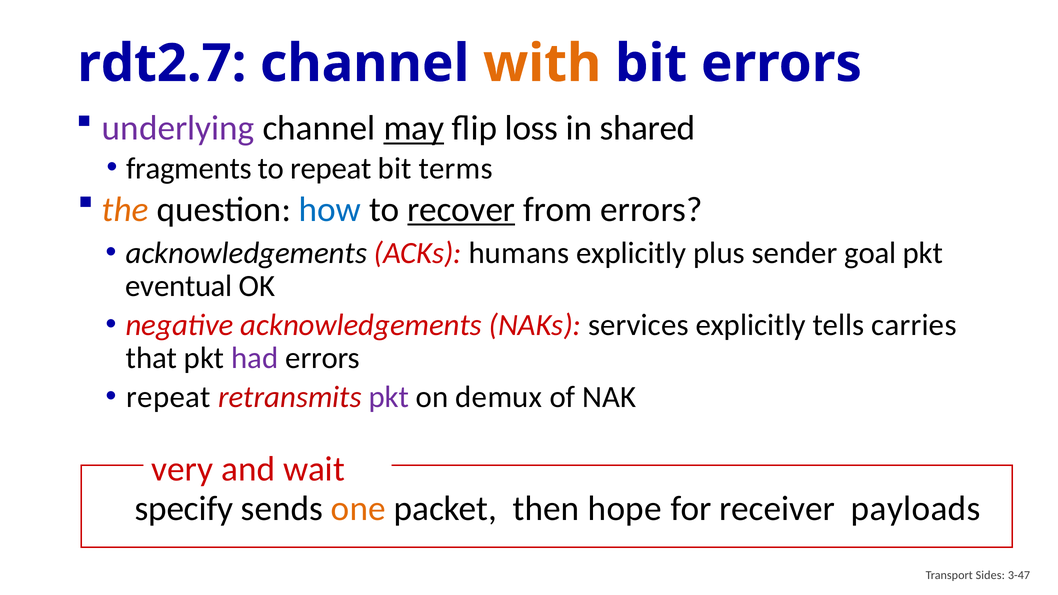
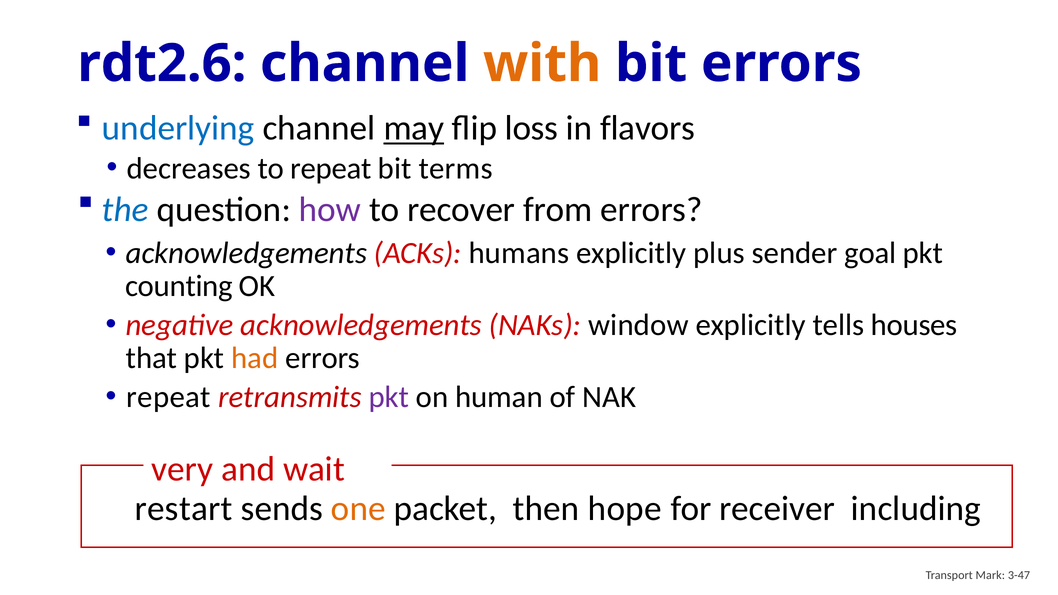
rdt2.7: rdt2.7 -> rdt2.6
underlying colour: purple -> blue
shared: shared -> flavors
fragments: fragments -> decreases
the colour: orange -> blue
how colour: blue -> purple
recover underline: present -> none
eventual: eventual -> counting
services: services -> window
carries: carries -> houses
had colour: purple -> orange
demux: demux -> human
specify: specify -> restart
payloads: payloads -> including
Sides: Sides -> Mark
